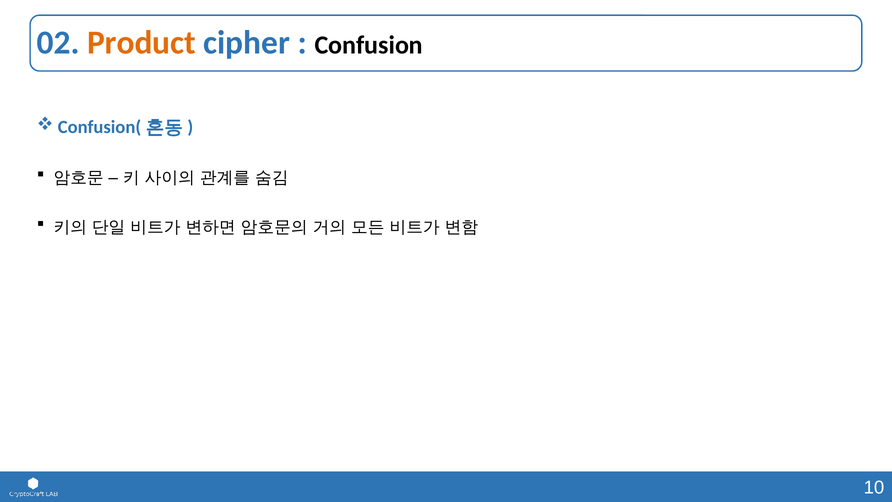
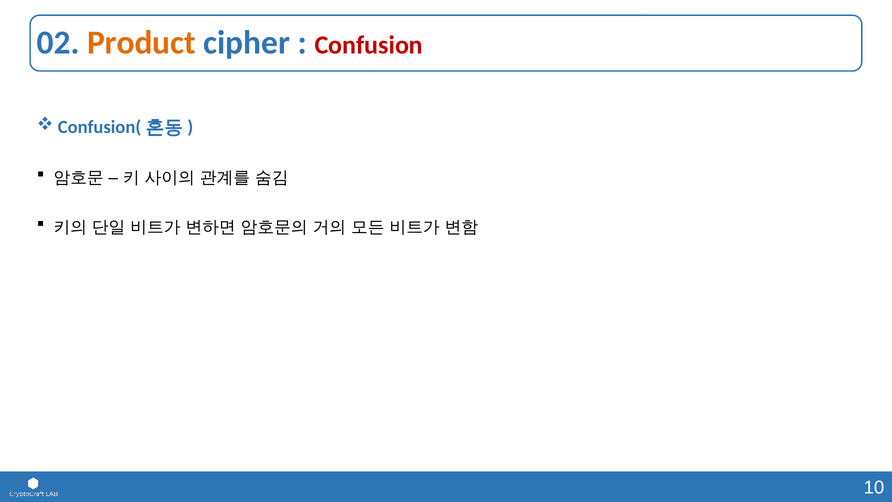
Confusion colour: black -> red
